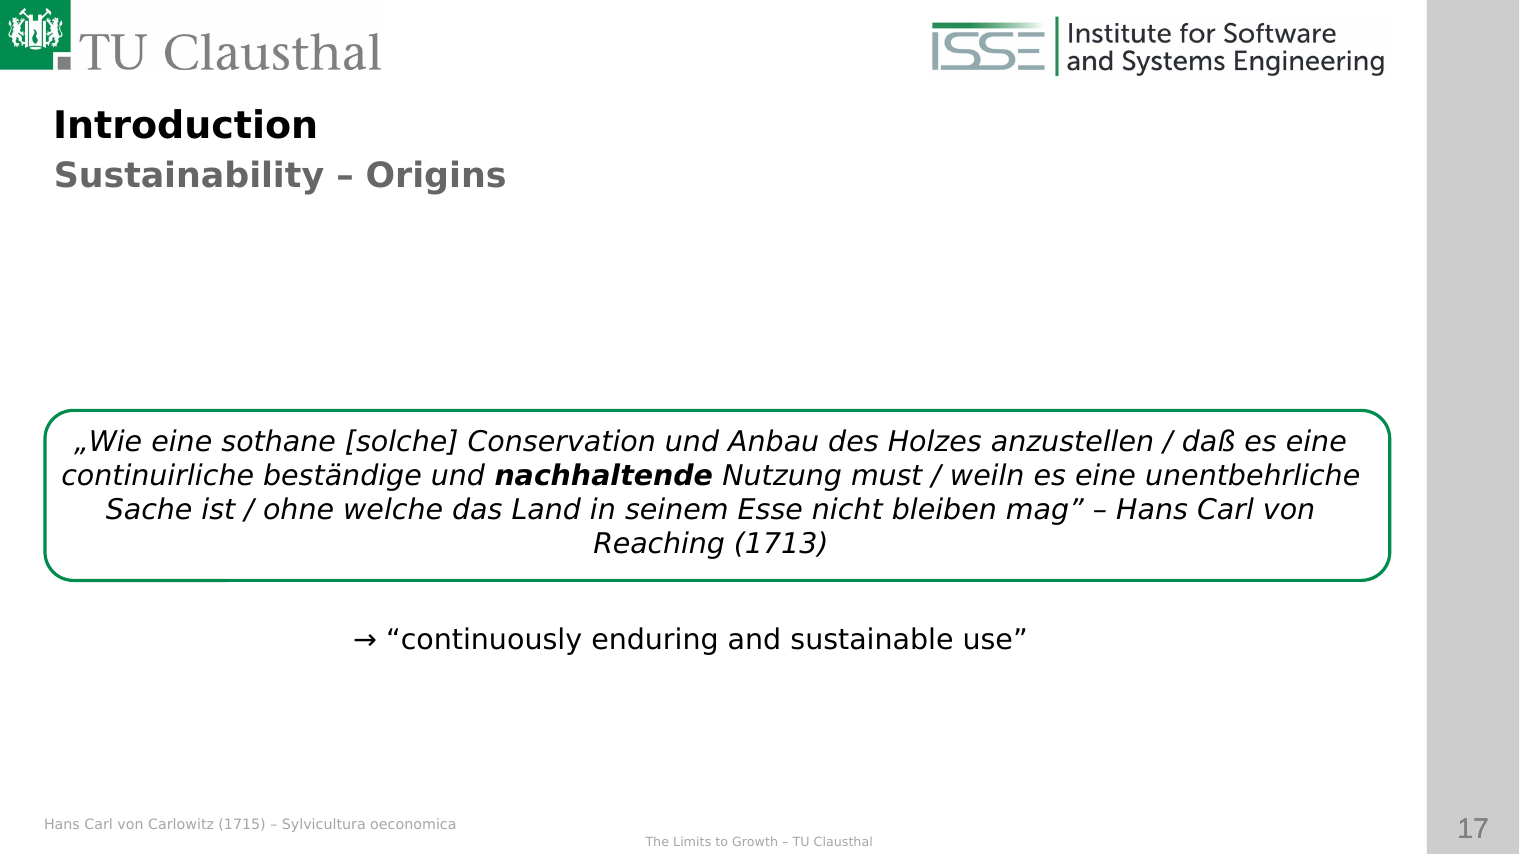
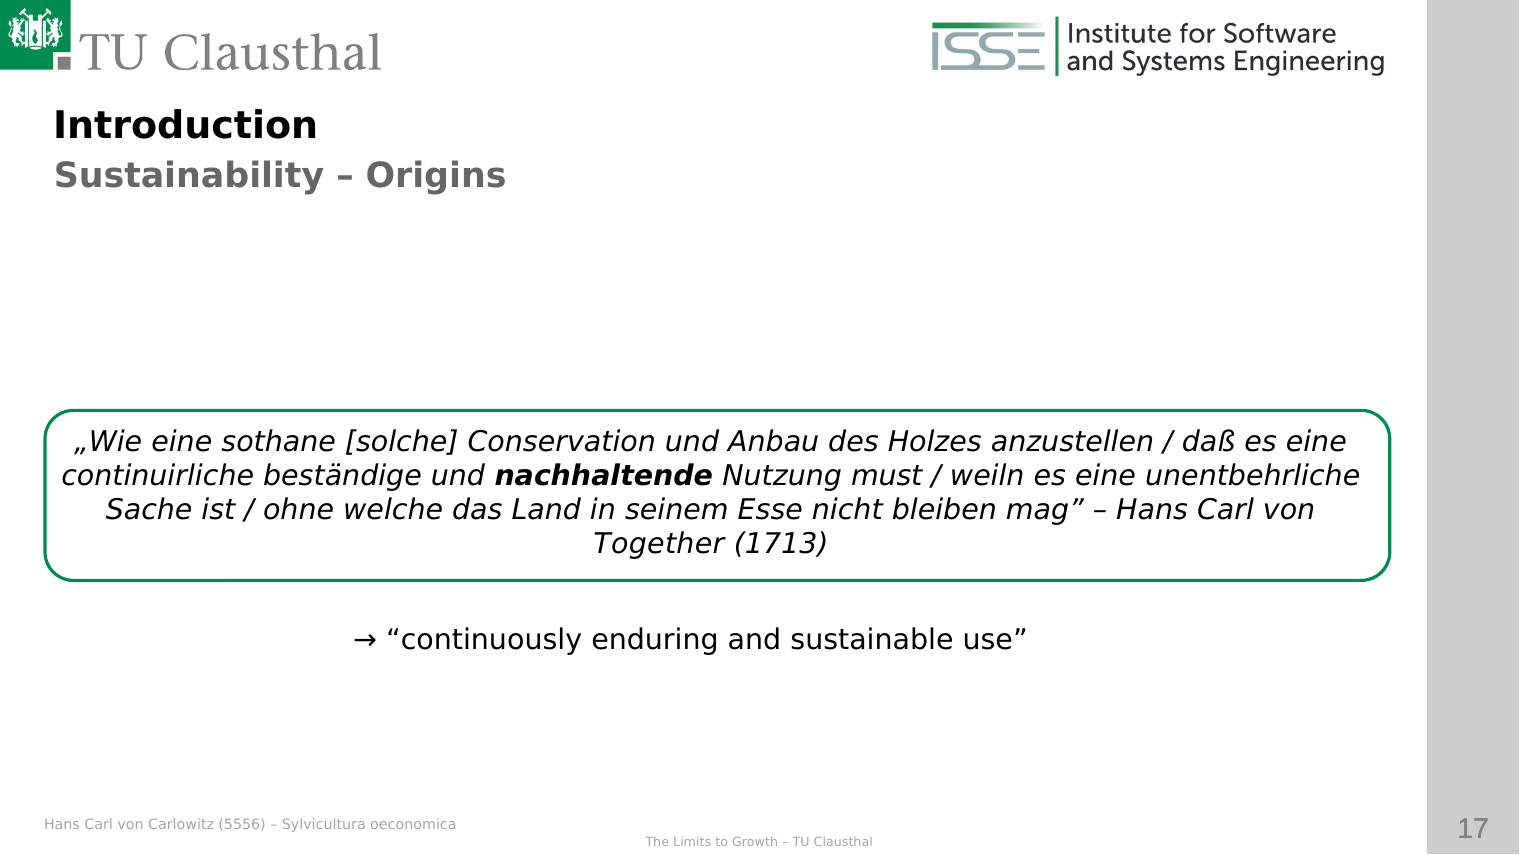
Reaching: Reaching -> Together
1715: 1715 -> 5556
